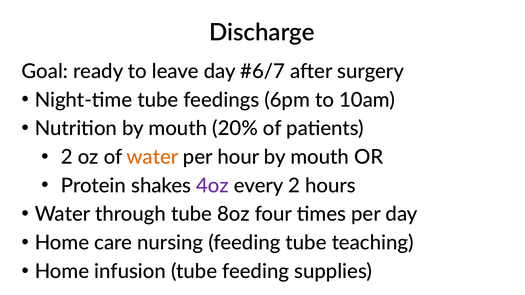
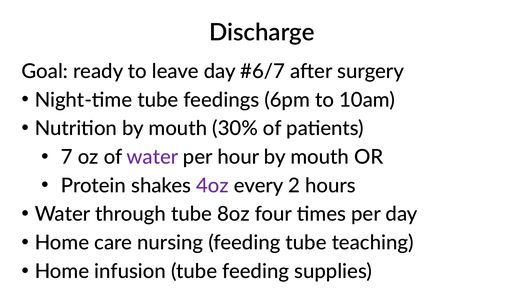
20%: 20% -> 30%
2 at (67, 157): 2 -> 7
water at (152, 157) colour: orange -> purple
